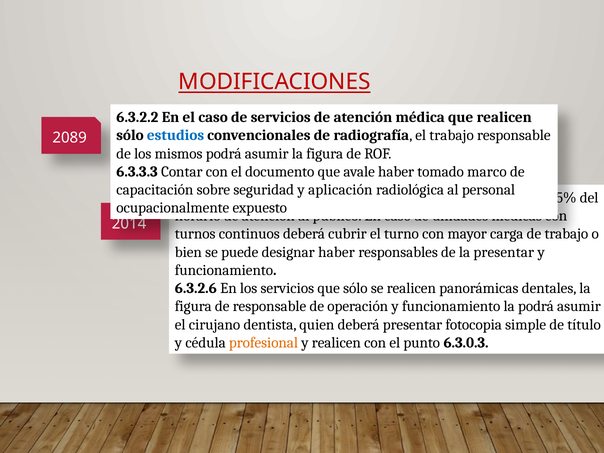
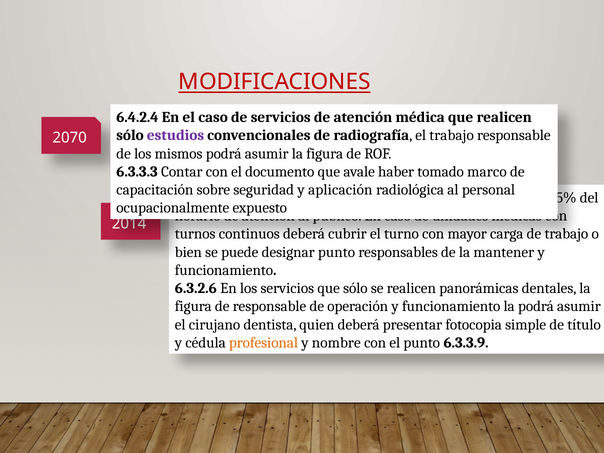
6.3.2.2 at (137, 117): 6.3.2.2 -> 6.4.2.4
estudios colour: blue -> purple
2089: 2089 -> 2070
designar haber: haber -> punto
la presentar: presentar -> mantener
y realicen: realicen -> nombre
6.3.0.3: 6.3.0.3 -> 6.3.3.9
